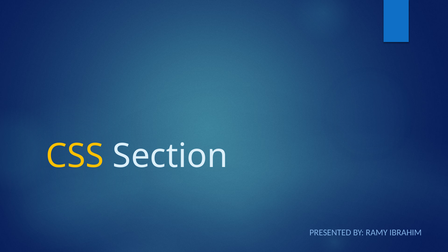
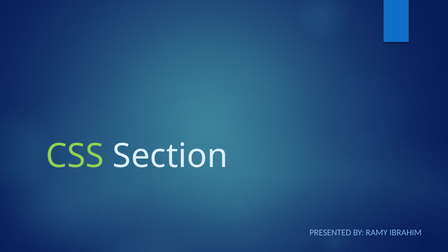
CSS colour: yellow -> light green
